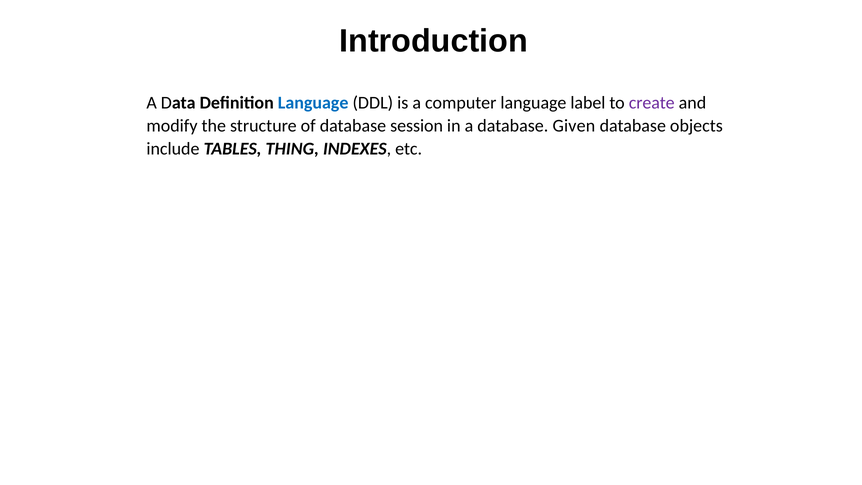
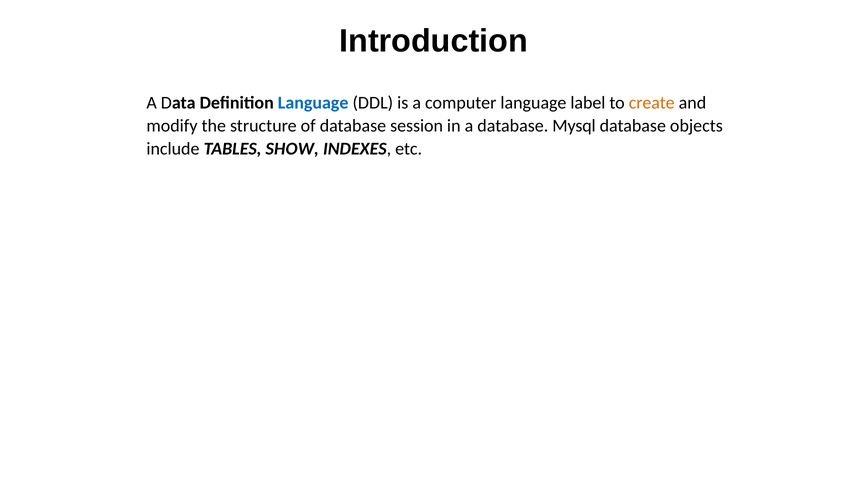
create colour: purple -> orange
Given: Given -> Mysql
THING: THING -> SHOW
